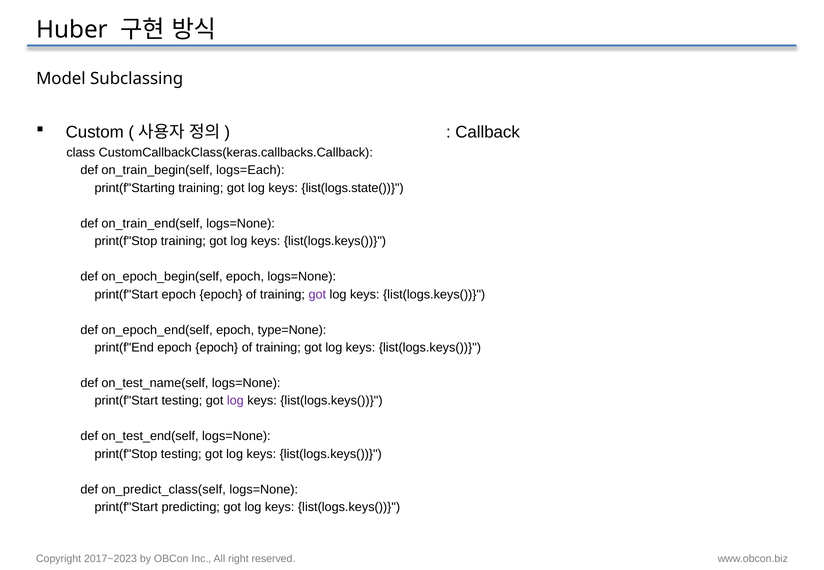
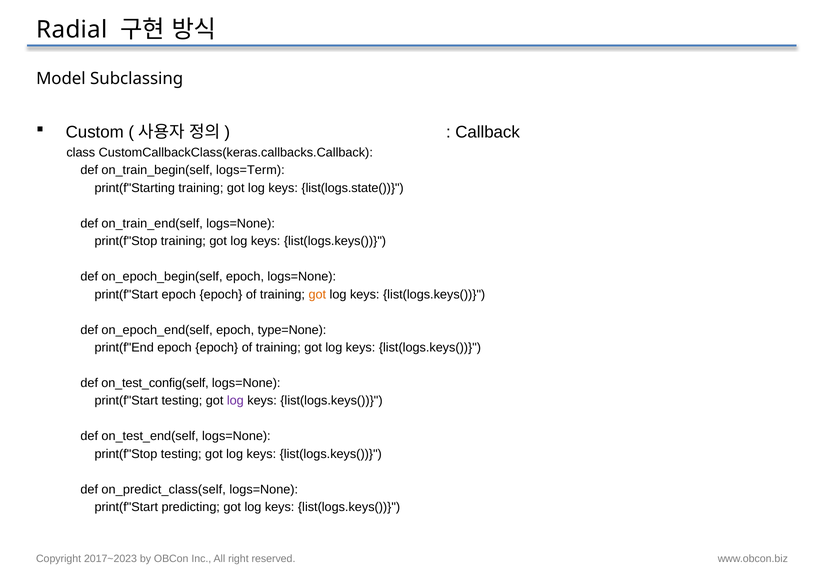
Huber: Huber -> Radial
logs=Each: logs=Each -> logs=Term
got at (317, 295) colour: purple -> orange
on_test_name(self: on_test_name(self -> on_test_config(self
